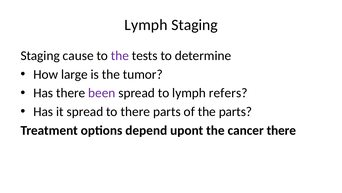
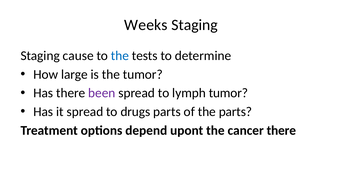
Lymph at (146, 25): Lymph -> Weeks
the at (120, 56) colour: purple -> blue
lymph refers: refers -> tumor
to there: there -> drugs
